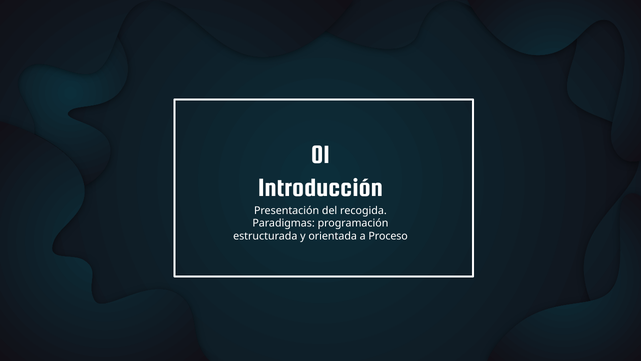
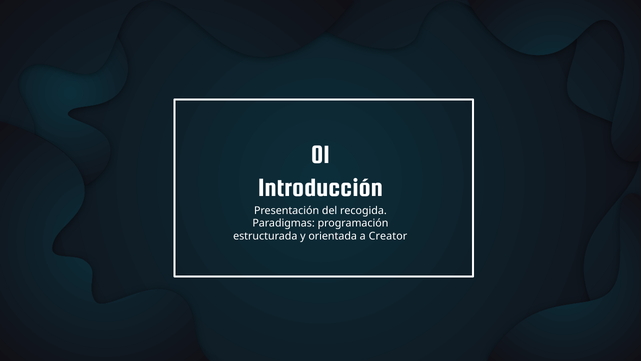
Proceso: Proceso -> Creator
